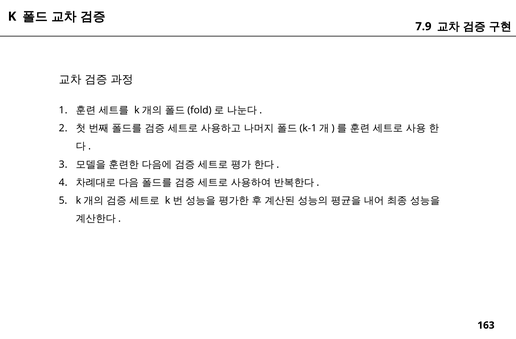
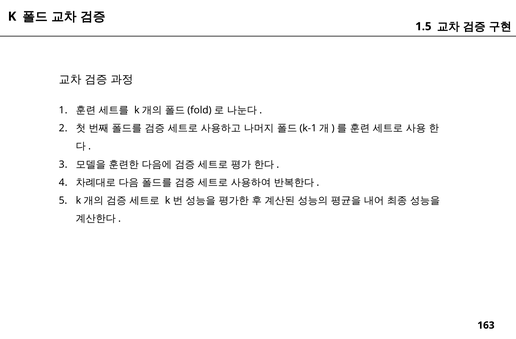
7.9: 7.9 -> 1.5
